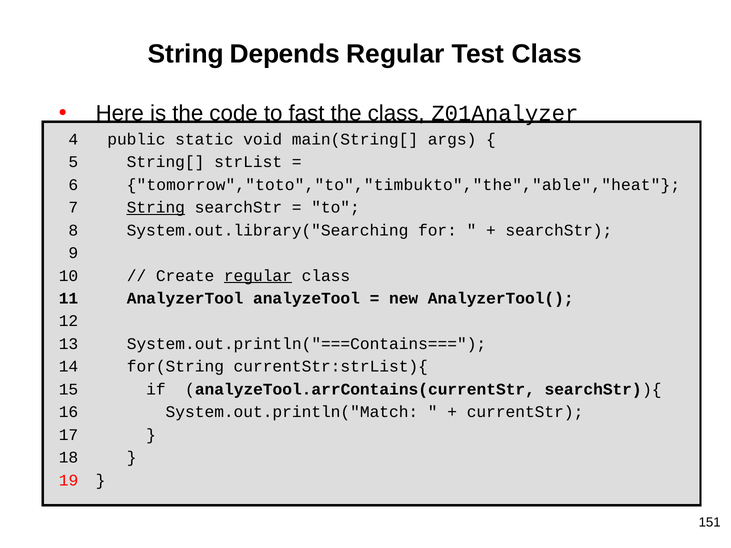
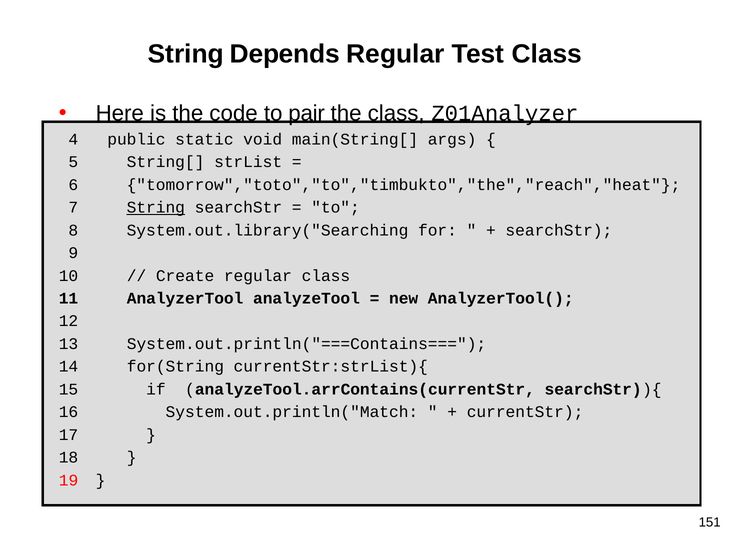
fast: fast -> pair
tomorrow","toto","to","timbukto","the","able","heat: tomorrow","toto","to","timbukto","the","able","heat -> tomorrow","toto","to","timbukto","the","reach","heat
regular at (258, 276) underline: present -> none
